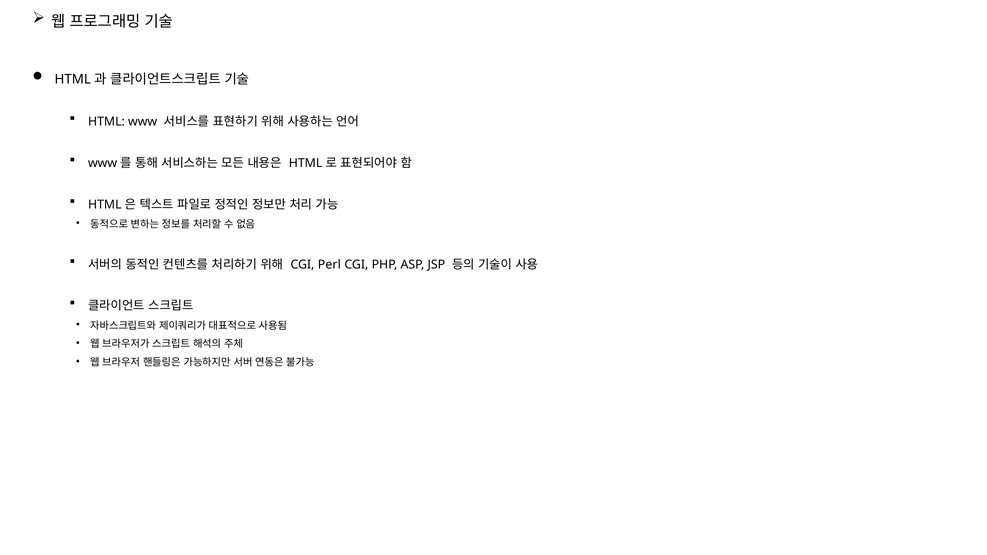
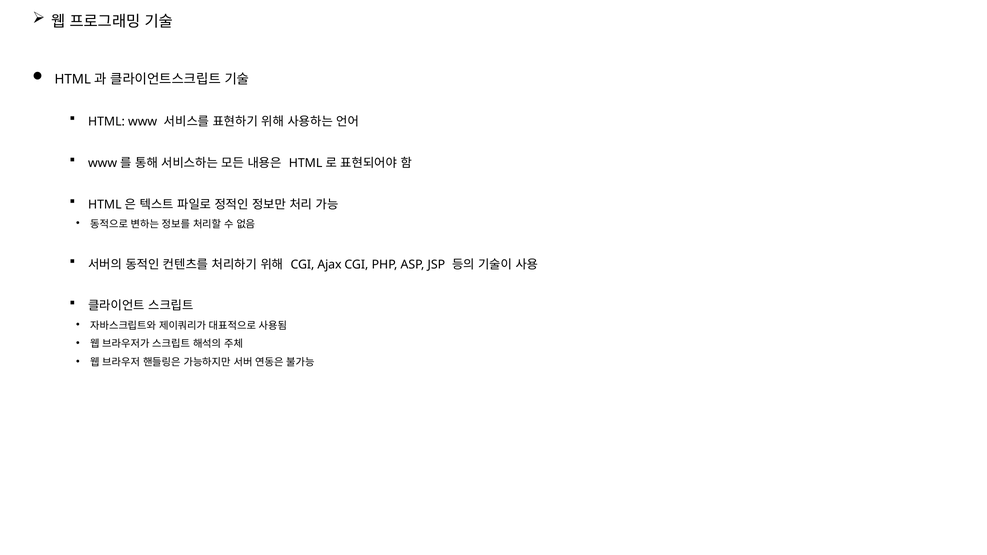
Perl: Perl -> Ajax
